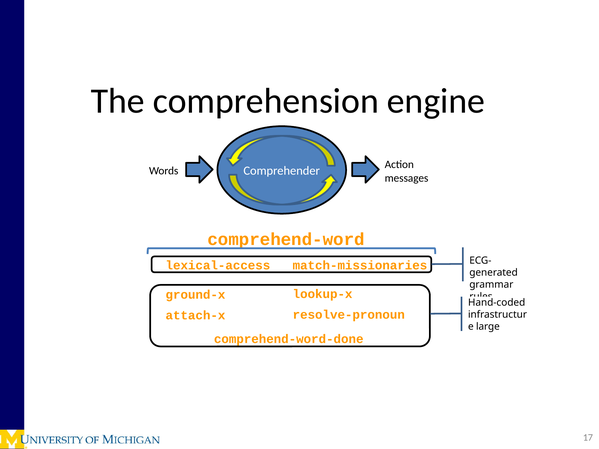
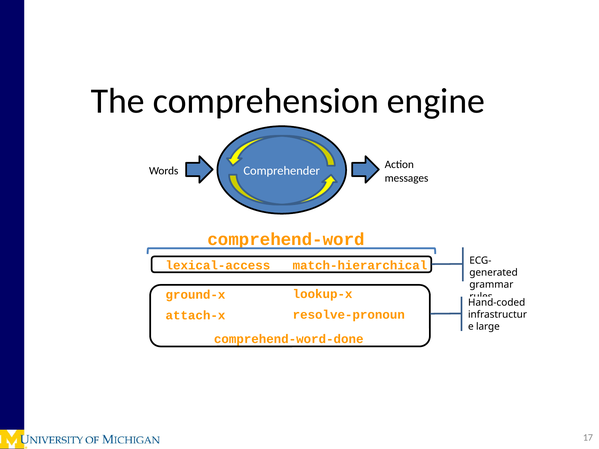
match-missionaries: match-missionaries -> match-hierarchical
